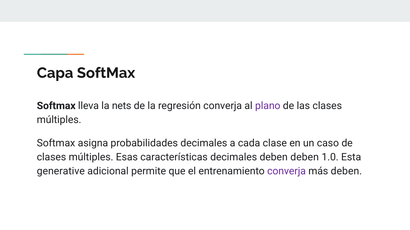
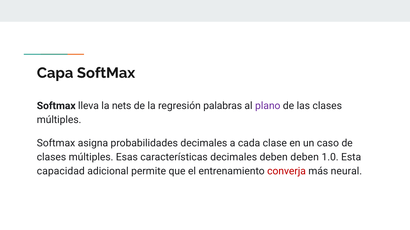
regresión converja: converja -> palabras
generative: generative -> capacidad
converja at (287, 172) colour: purple -> red
más deben: deben -> neural
